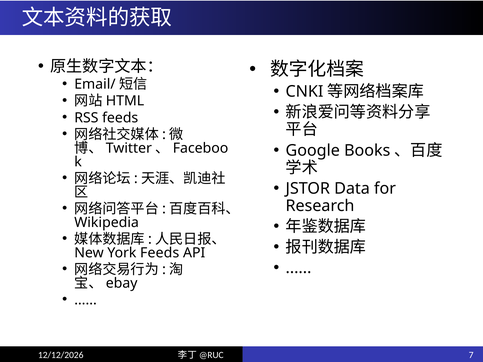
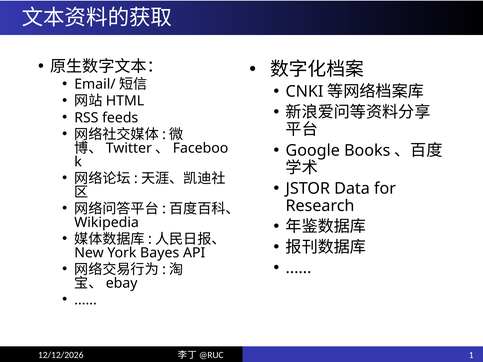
York Feeds: Feeds -> Bayes
7: 7 -> 1
